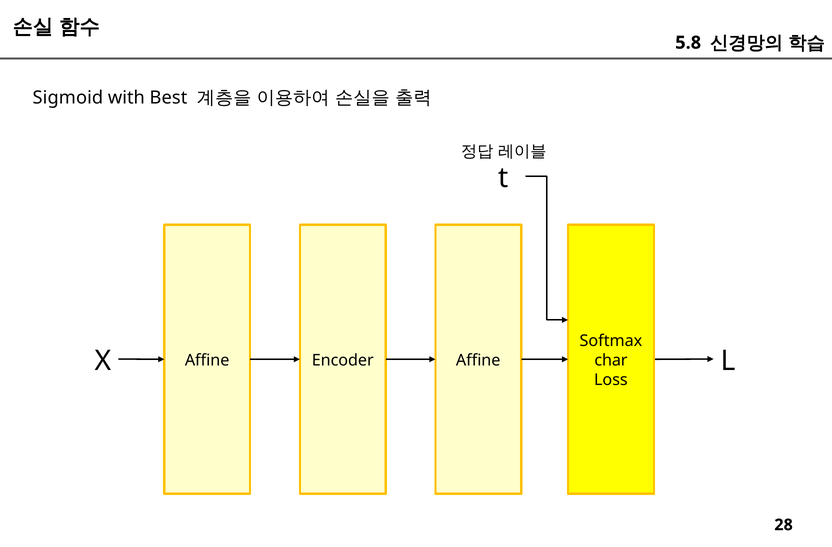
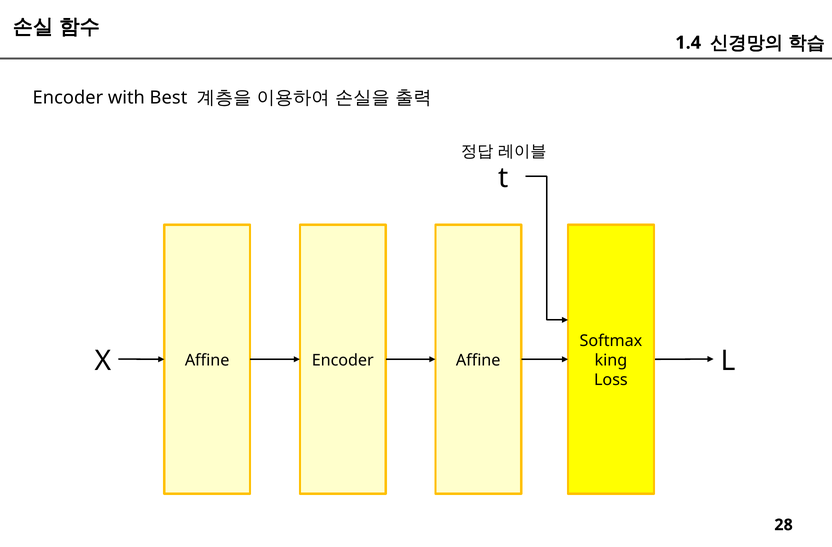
5.8: 5.8 -> 1.4
Sigmoid at (68, 98): Sigmoid -> Encoder
char: char -> king
